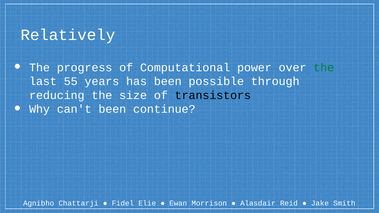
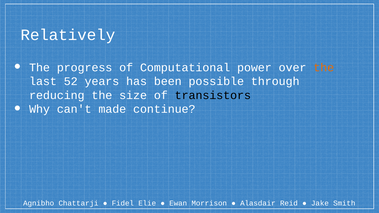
the at (324, 68) colour: green -> orange
55: 55 -> 52
can't been: been -> made
